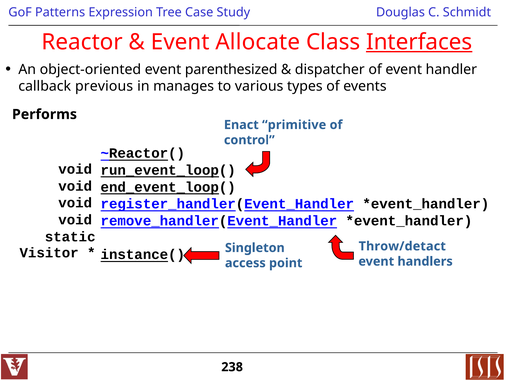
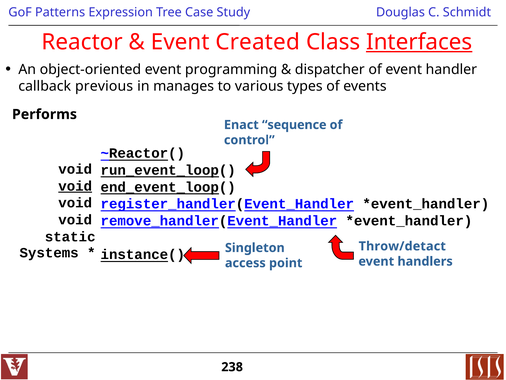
Allocate: Allocate -> Created
parenthesized: parenthesized -> programming
primitive: primitive -> sequence
void at (75, 186) underline: none -> present
Visitor: Visitor -> Systems
